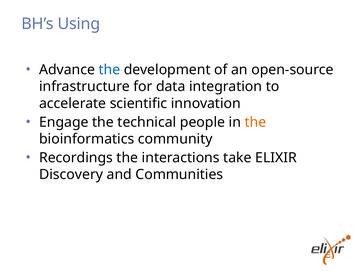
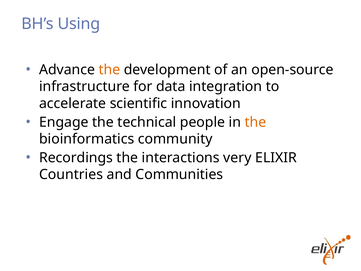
the at (109, 70) colour: blue -> orange
take: take -> very
Discovery: Discovery -> Countries
